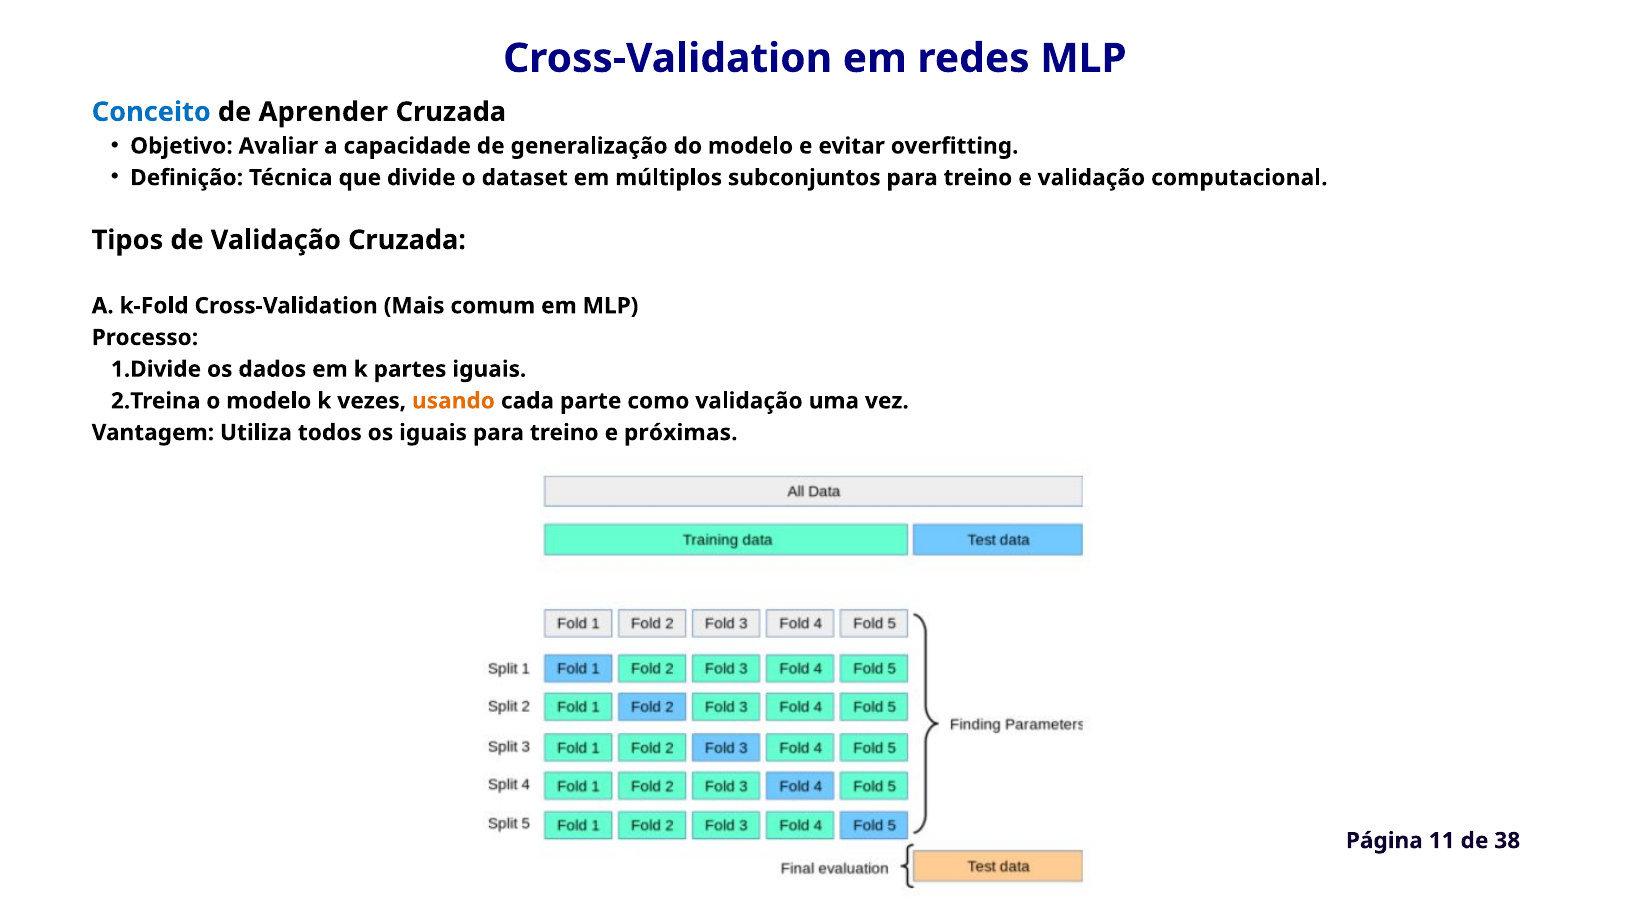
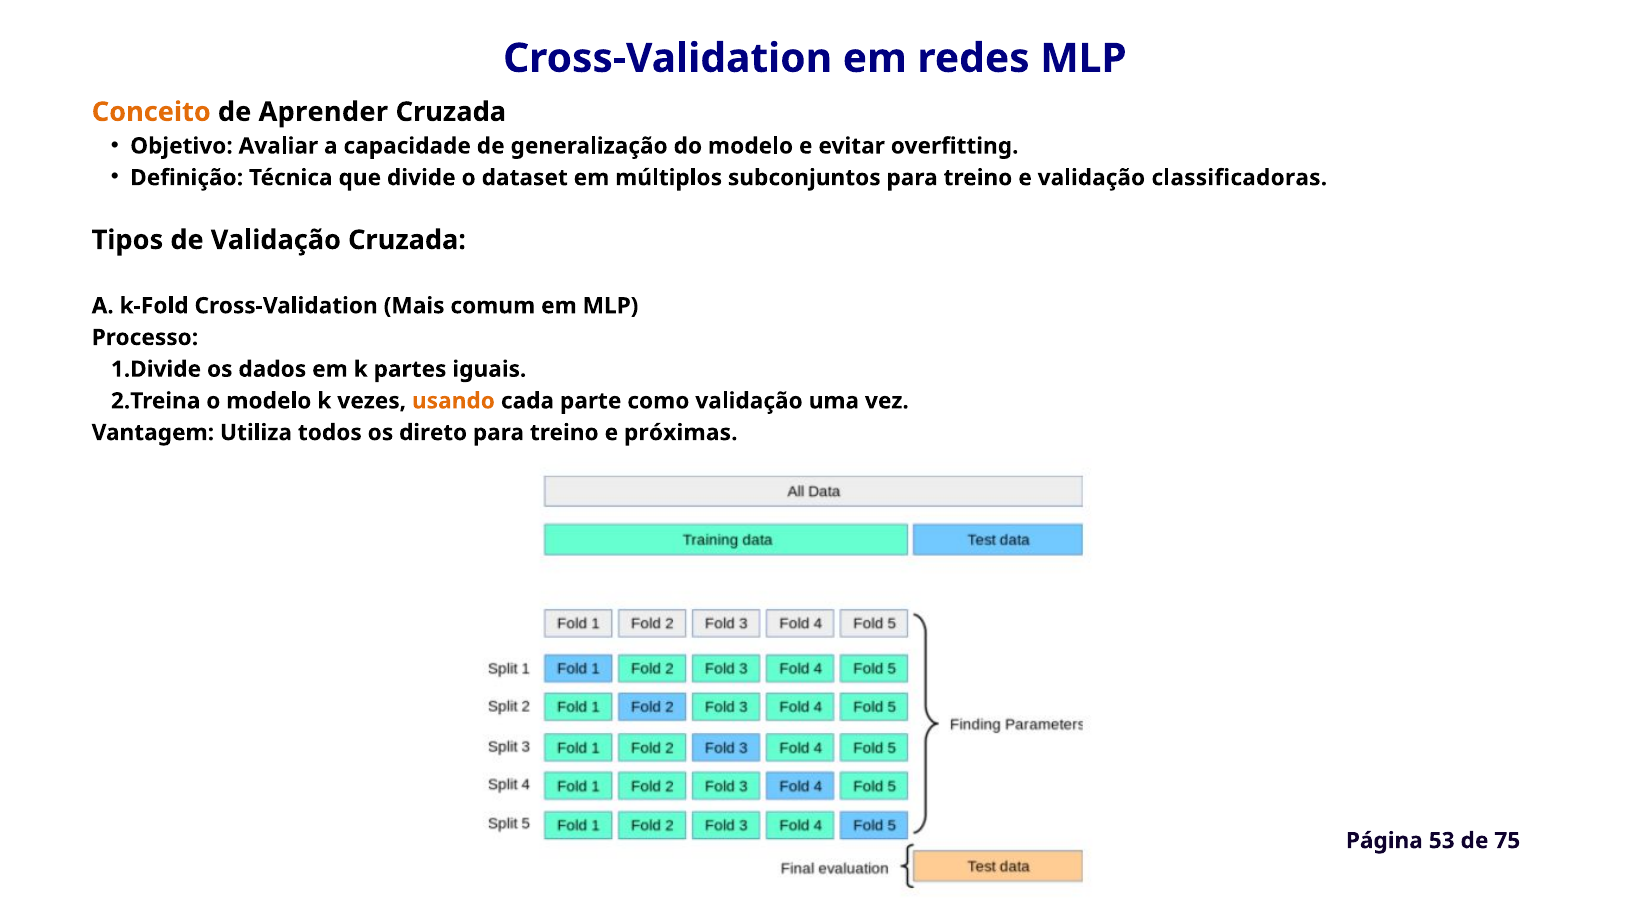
Conceito colour: blue -> orange
computacional: computacional -> classificadoras
os iguais: iguais -> direto
11: 11 -> 53
38: 38 -> 75
